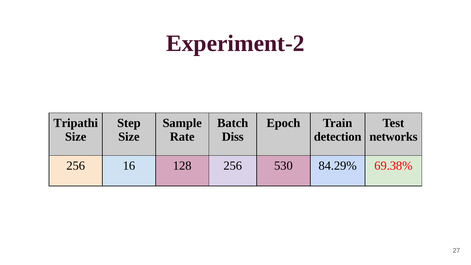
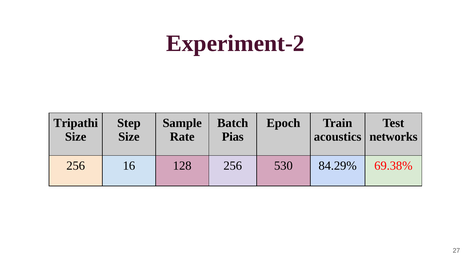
Diss: Diss -> Pias
detection: detection -> acoustics
